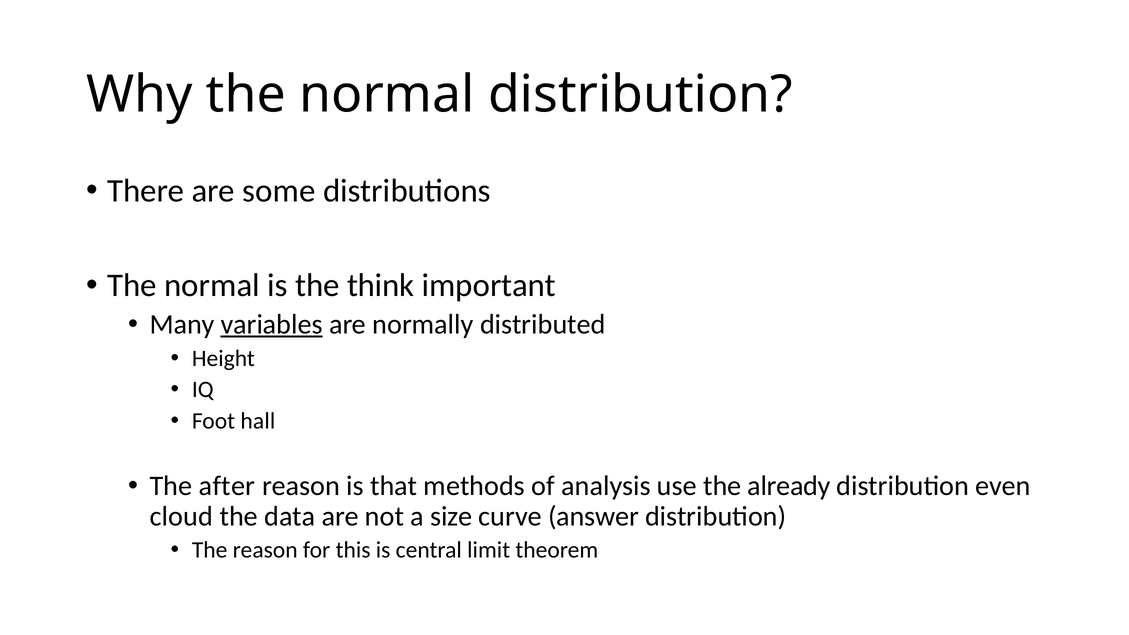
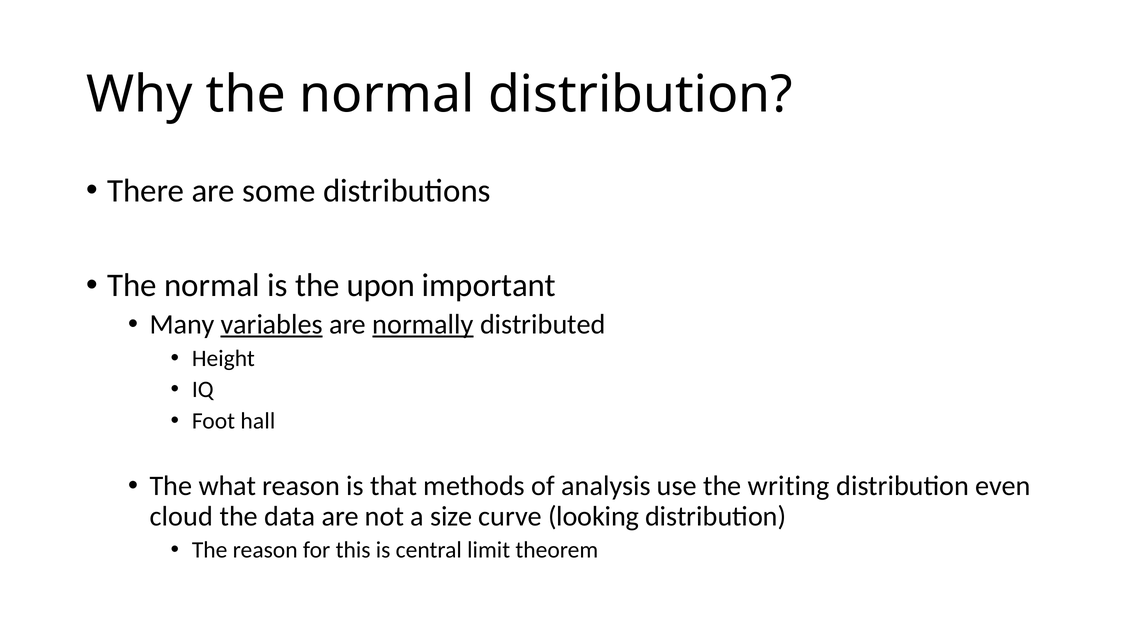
think: think -> upon
normally underline: none -> present
after: after -> what
already: already -> writing
answer: answer -> looking
